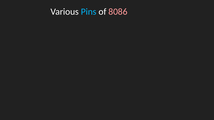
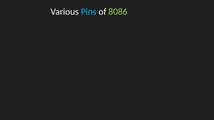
8086 colour: pink -> light green
